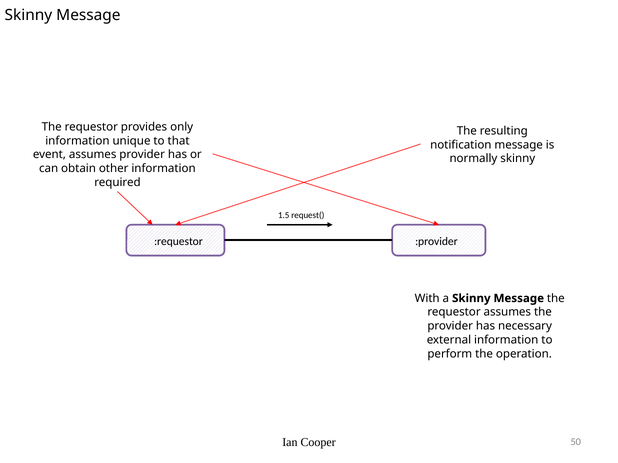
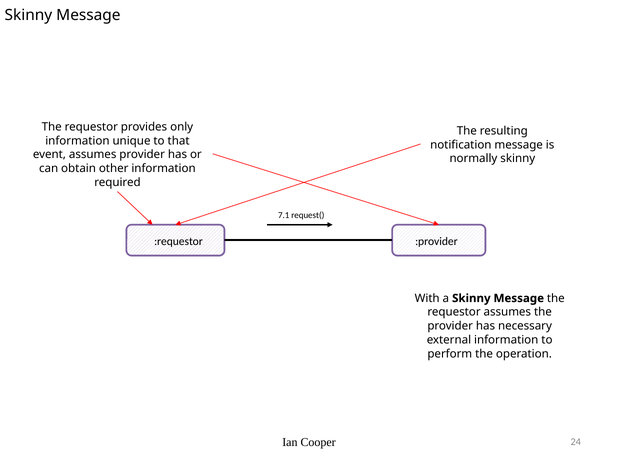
1.5: 1.5 -> 7.1
50: 50 -> 24
